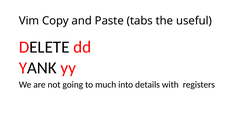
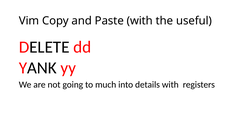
Paste tabs: tabs -> with
